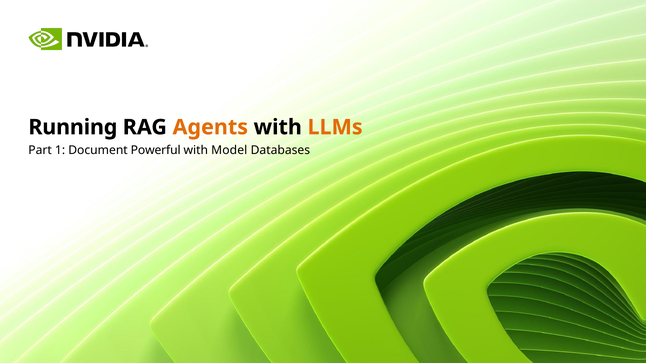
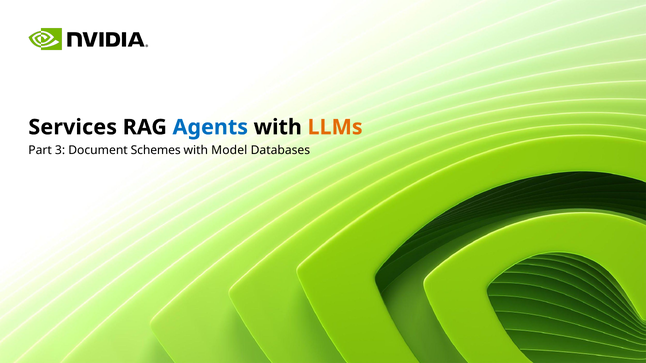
Running: Running -> Services
Agents colour: orange -> blue
1: 1 -> 3
Powerful: Powerful -> Schemes
